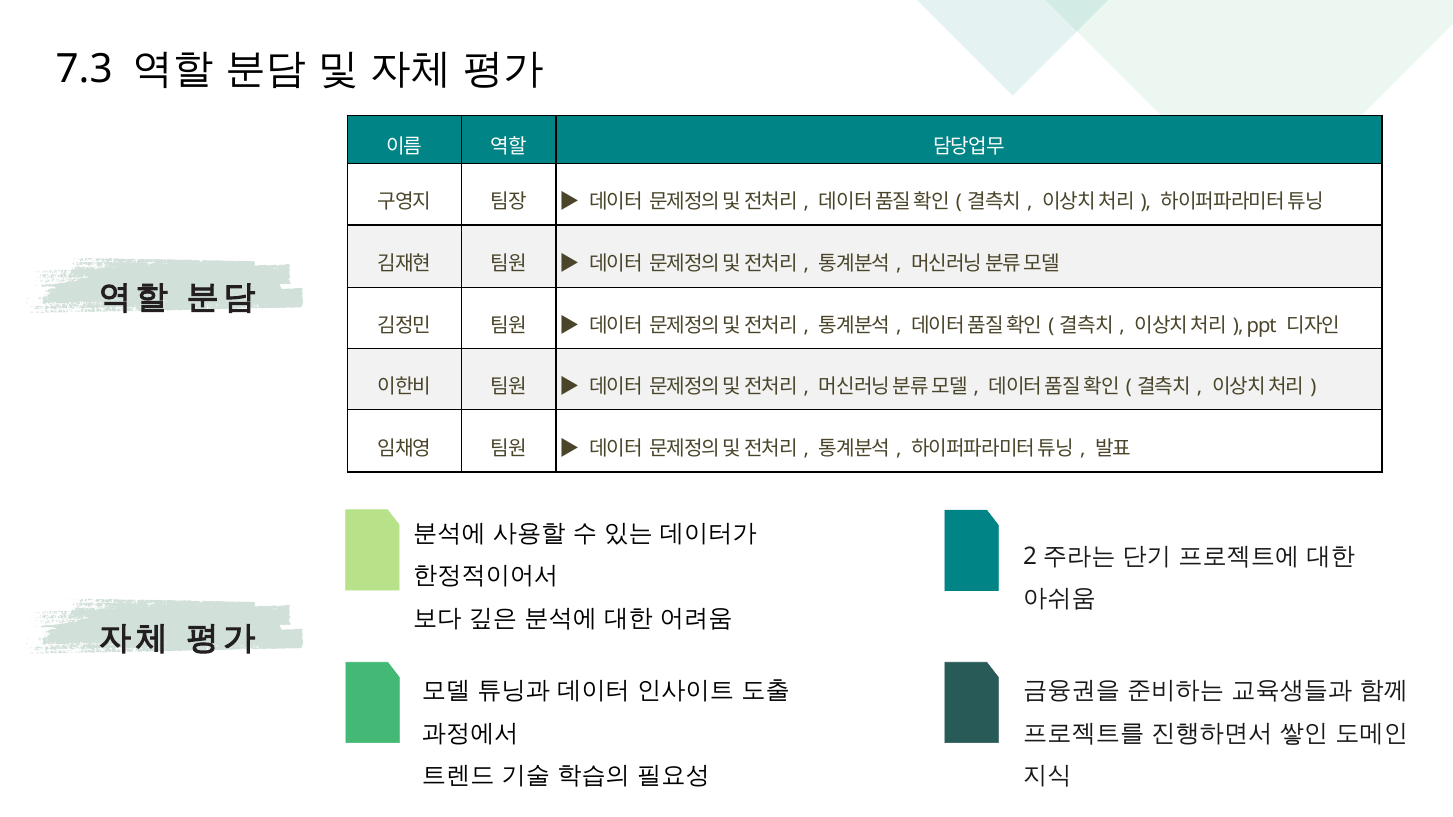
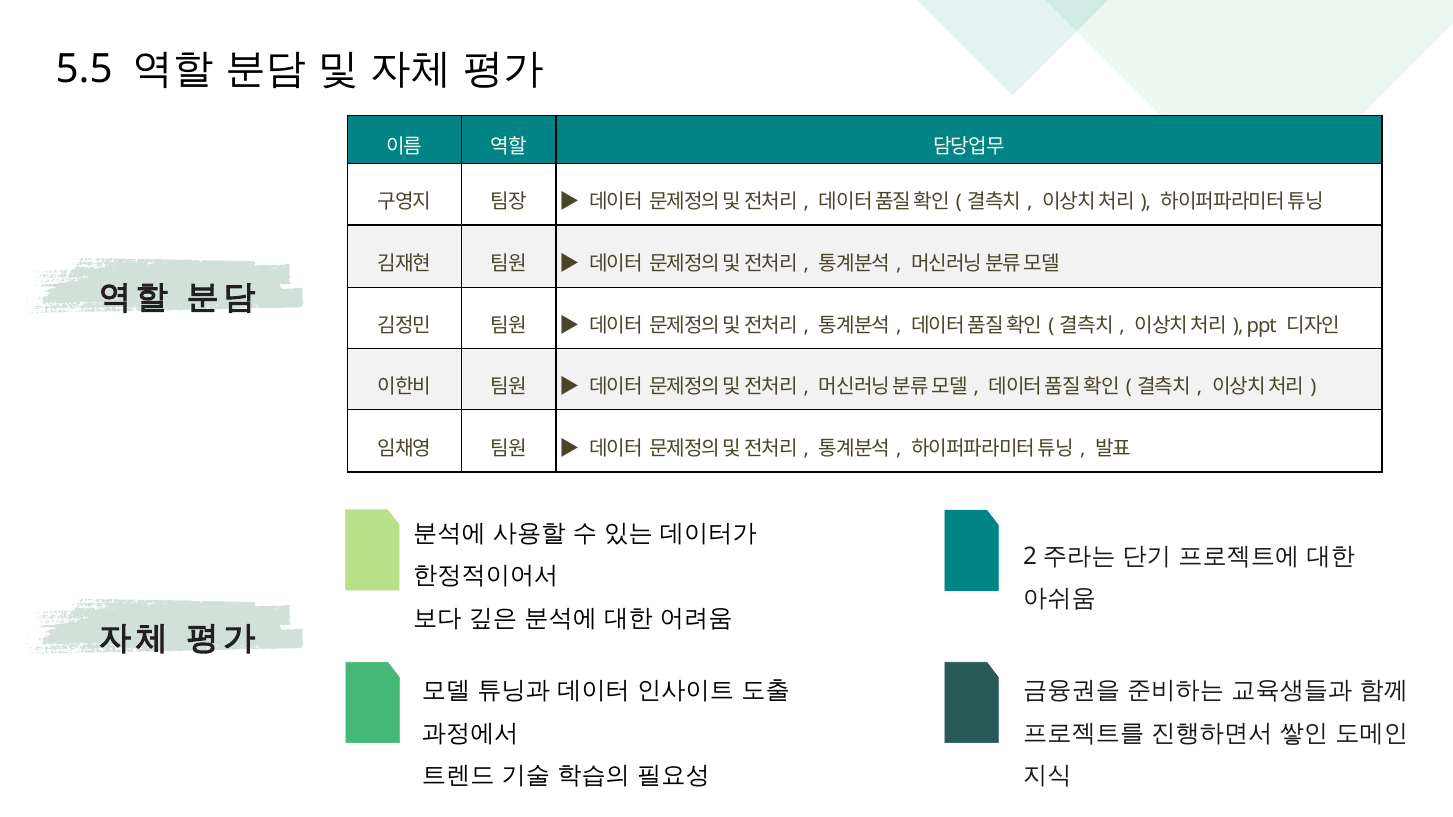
7.3: 7.3 -> 5.5
